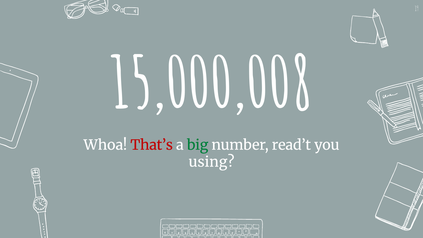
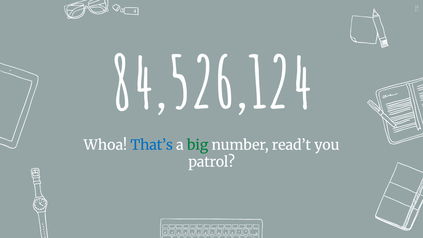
15,000,008: 15,000,008 -> 84,526,124
That’s colour: red -> blue
using: using -> patrol
